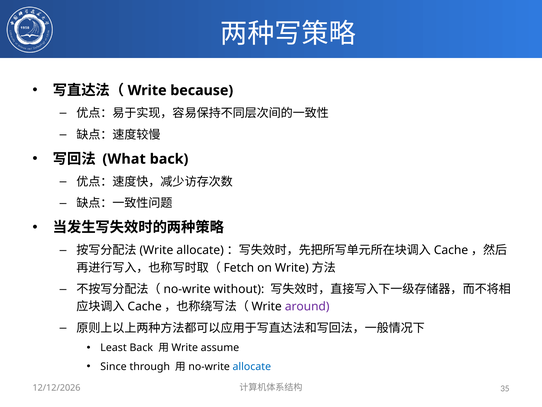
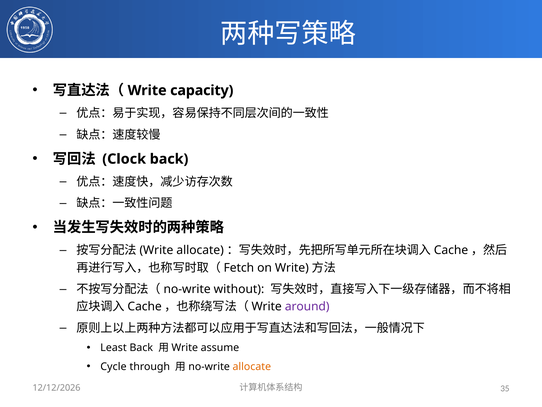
because: because -> capacity
What: What -> Clock
Since: Since -> Cycle
allocate colour: blue -> orange
